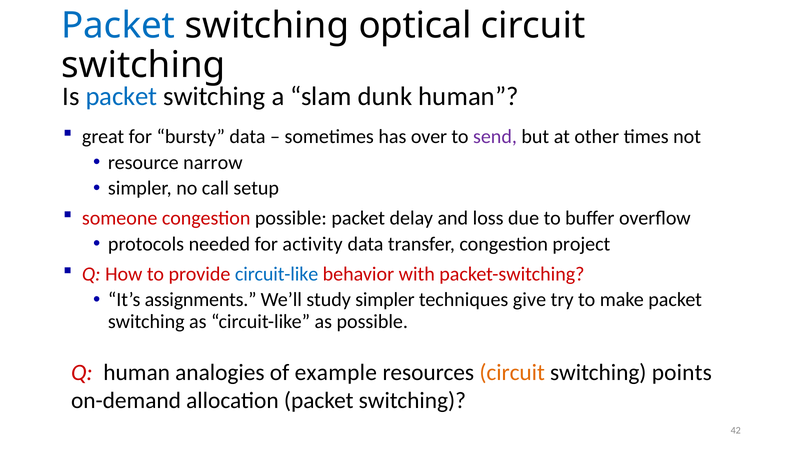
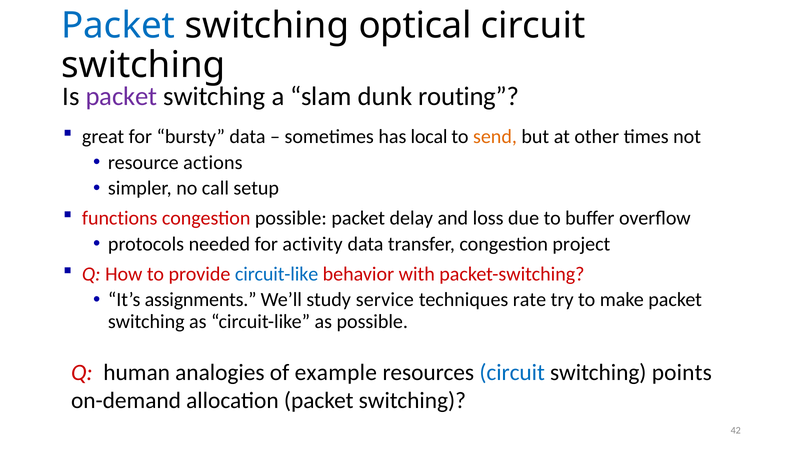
packet at (121, 97) colour: blue -> purple
dunk human: human -> routing
over: over -> local
send colour: purple -> orange
narrow: narrow -> actions
someone: someone -> functions
study simpler: simpler -> service
give: give -> rate
circuit at (512, 373) colour: orange -> blue
